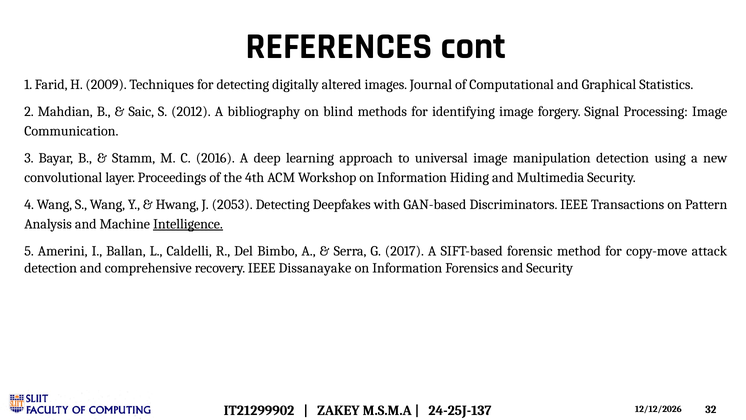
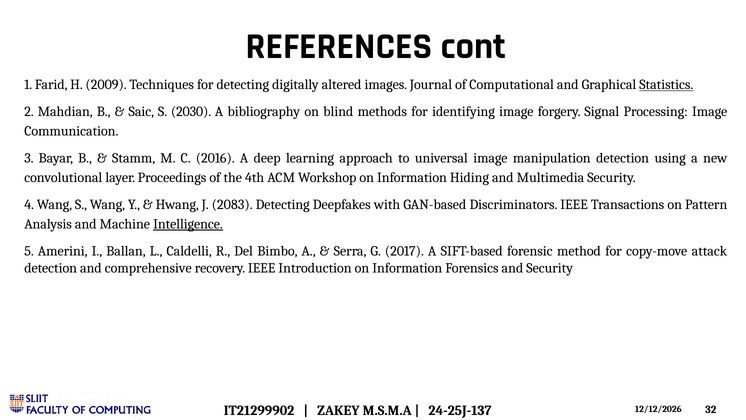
Statistics underline: none -> present
2012: 2012 -> 2030
2053: 2053 -> 2083
Dissanayake: Dissanayake -> Introduction
